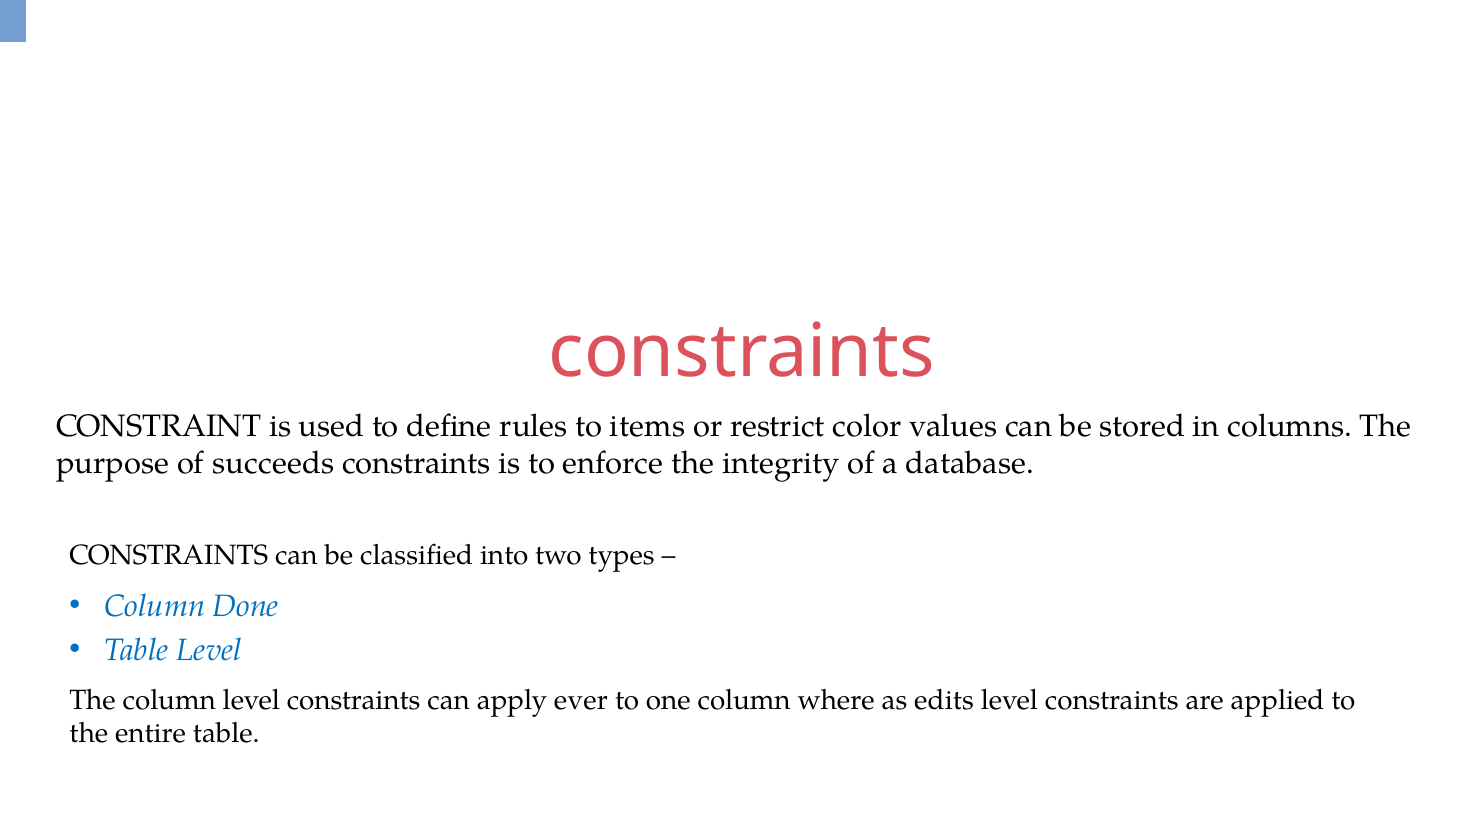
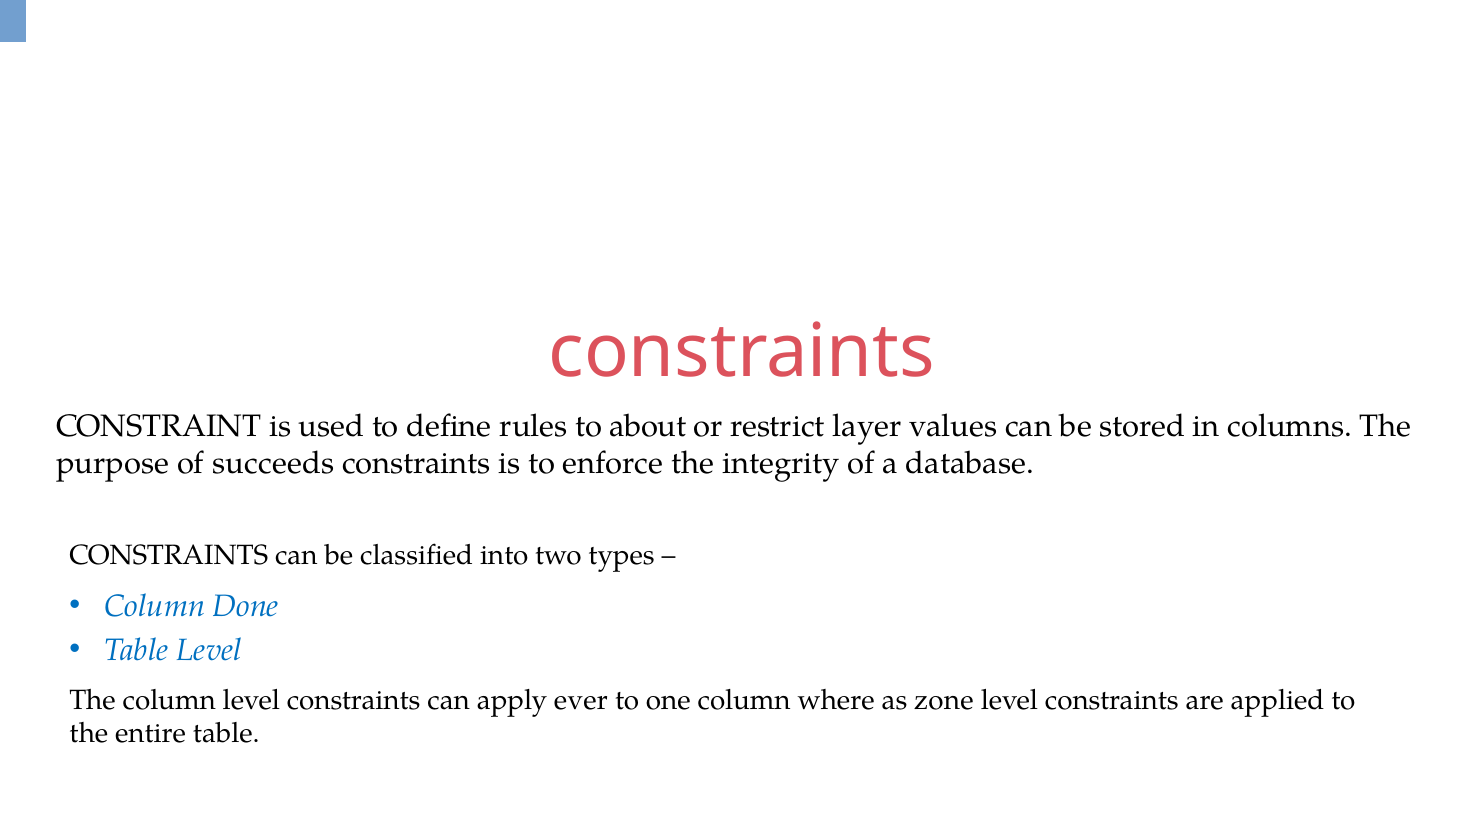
items: items -> about
color: color -> layer
edits: edits -> zone
